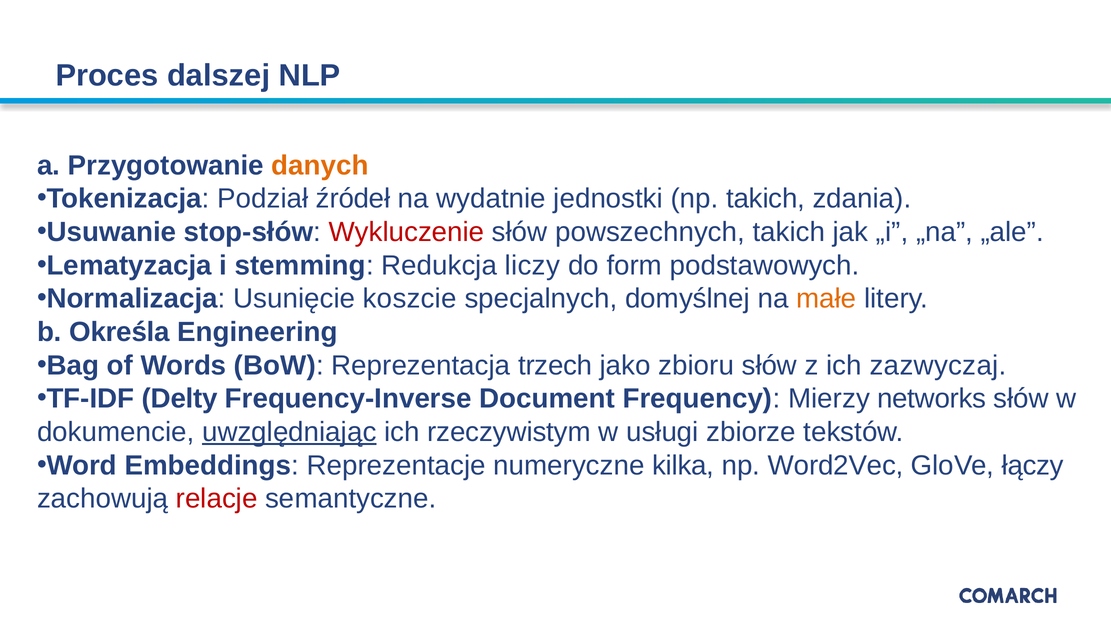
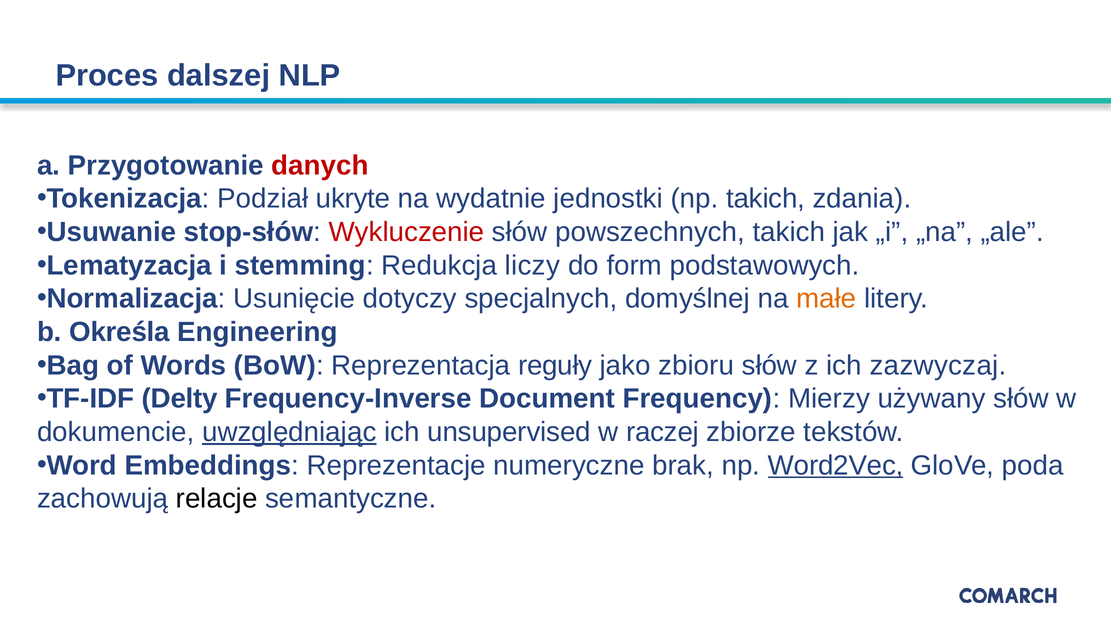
danych colour: orange -> red
źródeł: źródeł -> ukryte
koszcie: koszcie -> dotyczy
trzech: trzech -> reguły
networks: networks -> używany
rzeczywistym: rzeczywistym -> unsupervised
usługi: usługi -> raczej
kilka: kilka -> brak
Word2Vec underline: none -> present
łączy: łączy -> poda
relacje colour: red -> black
